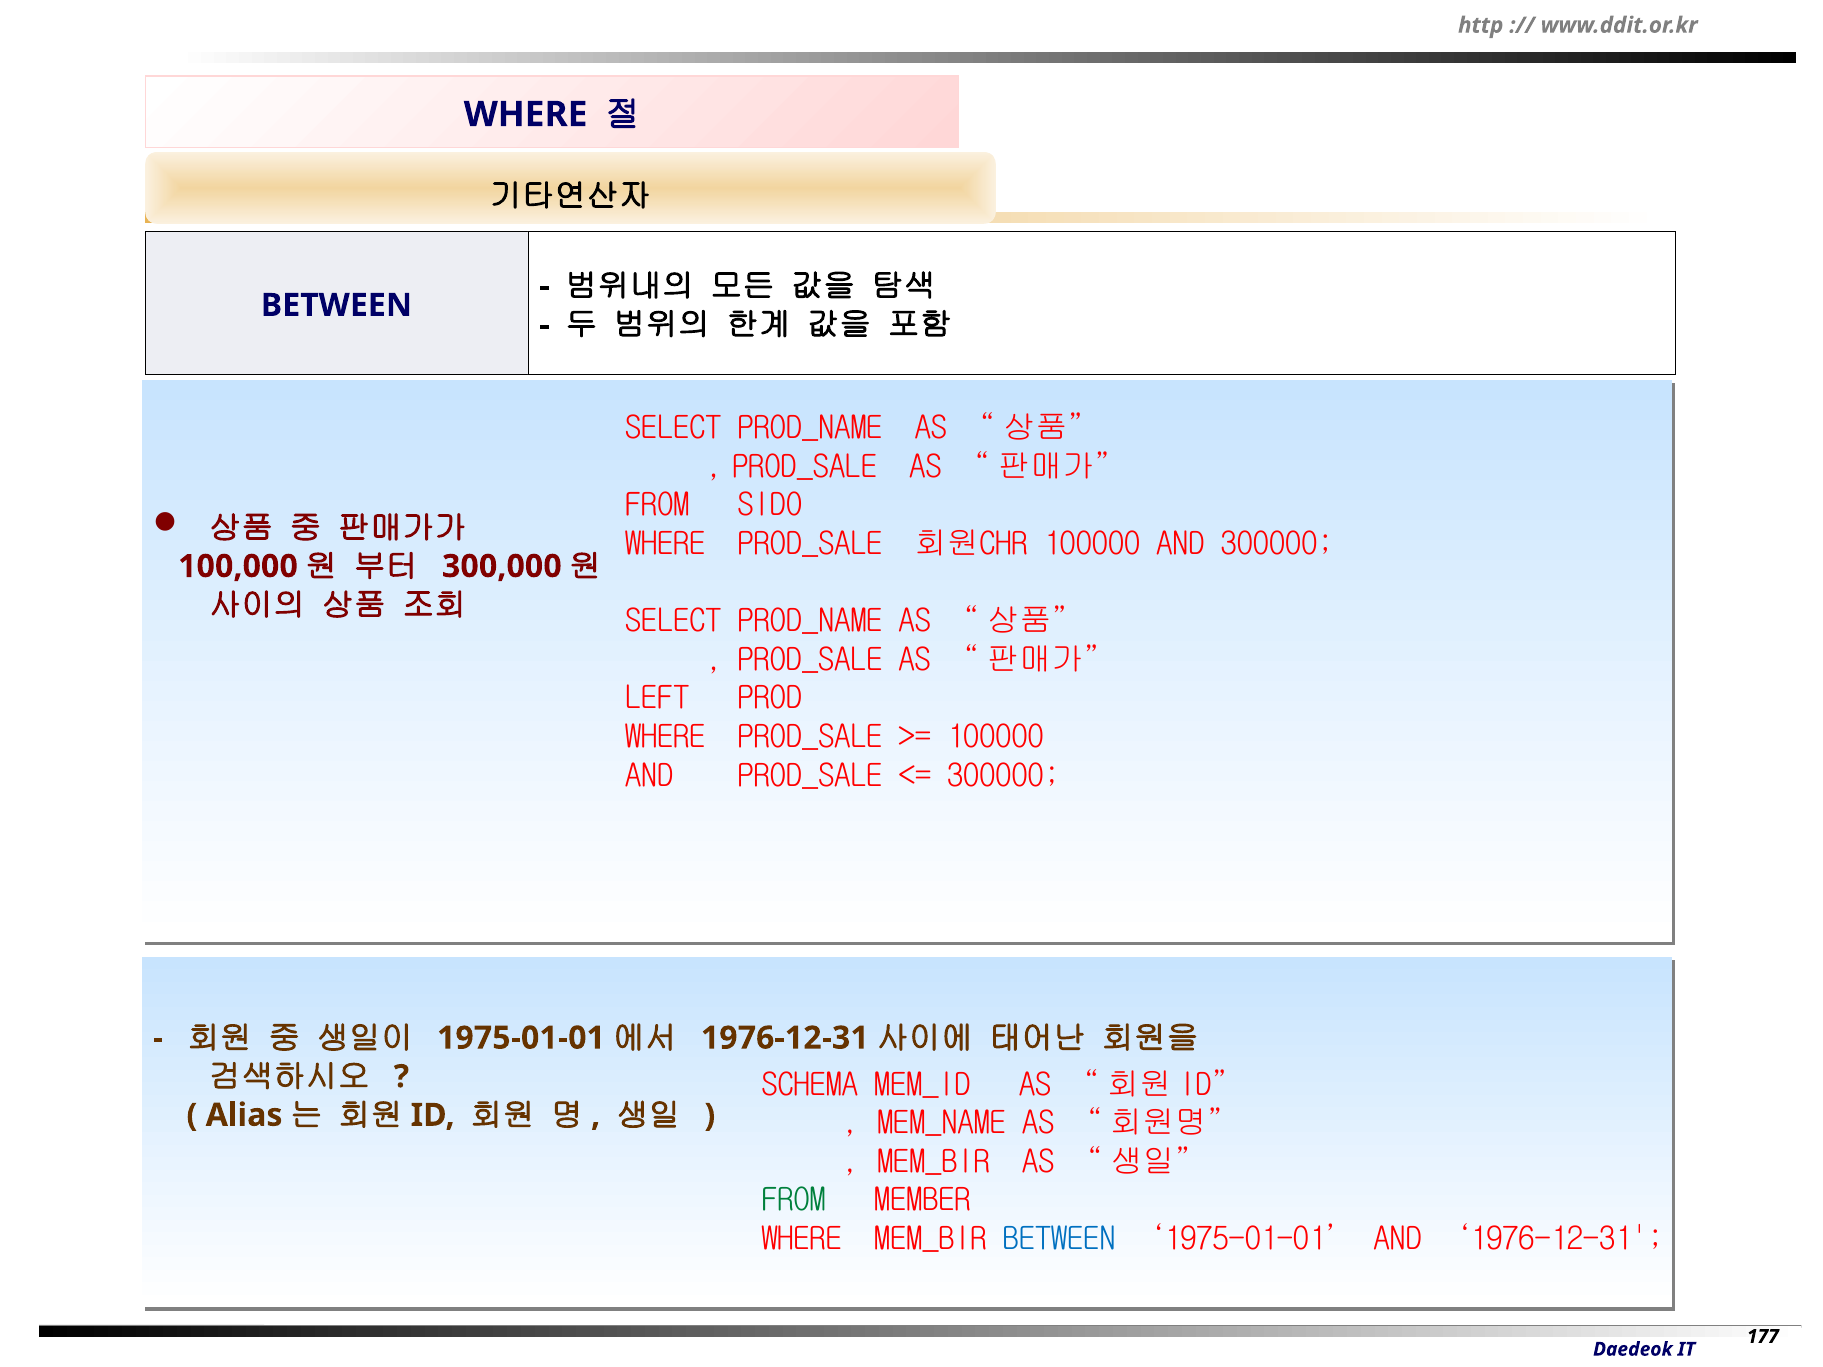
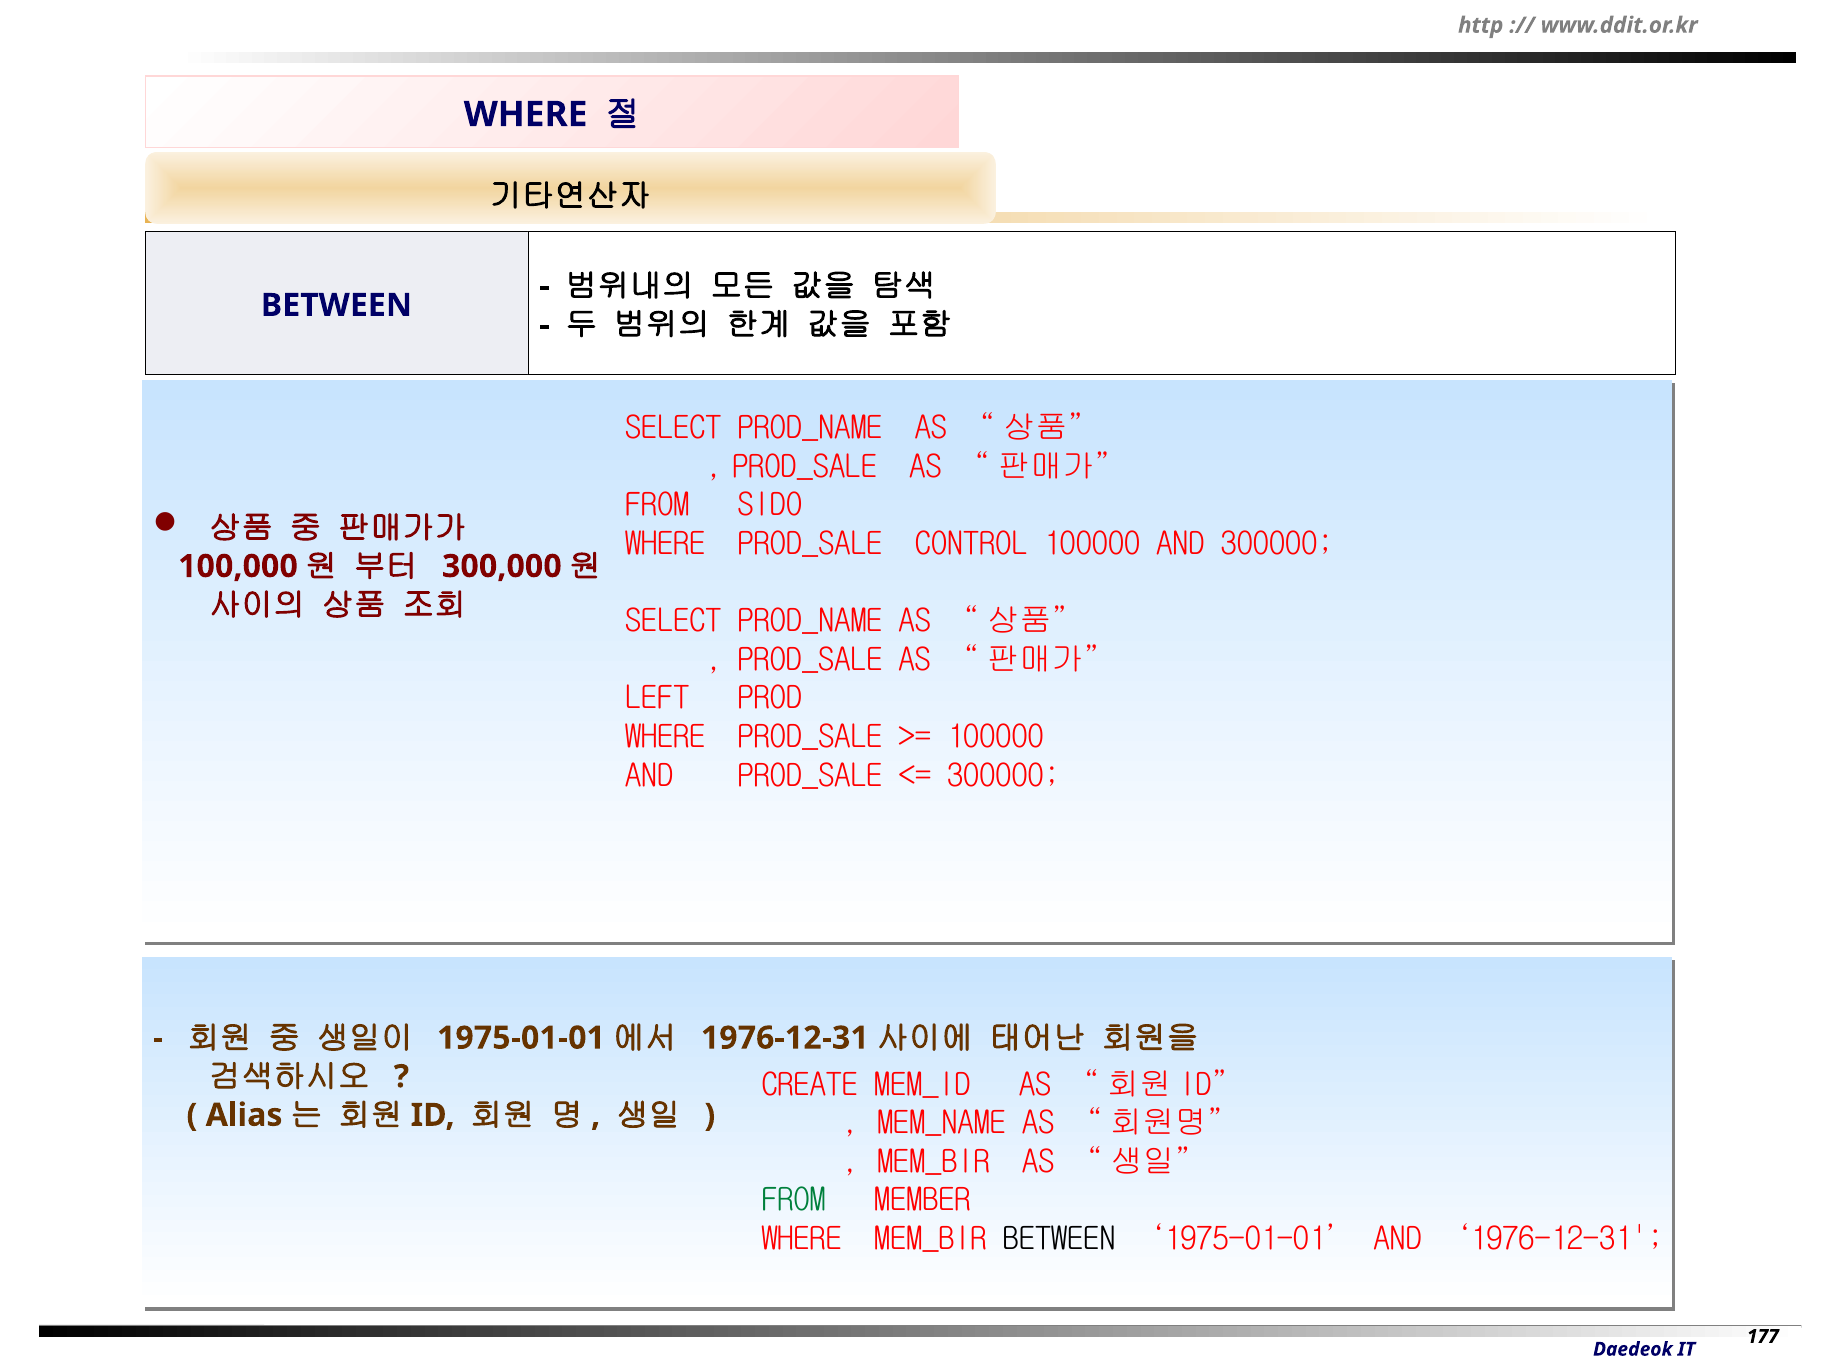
회원CHR: 회원CHR -> CONTROL
SCHEMA: SCHEMA -> CREATE
BETWEEN at (1059, 1239) colour: blue -> black
